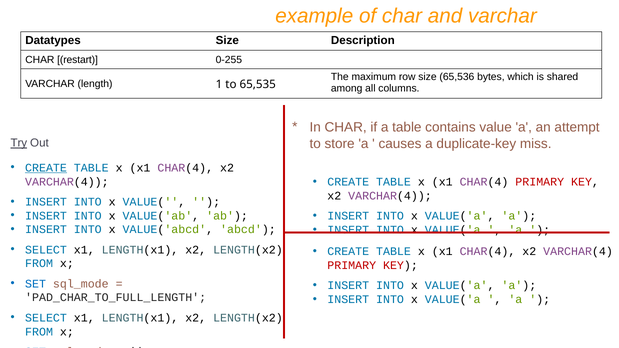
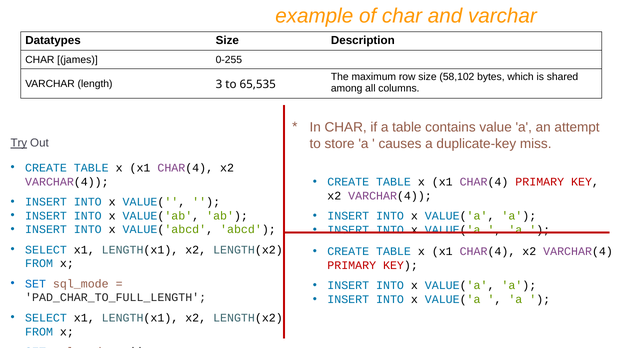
restart: restart -> james
65,536: 65,536 -> 58,102
1: 1 -> 3
CREATE at (46, 168) underline: present -> none
